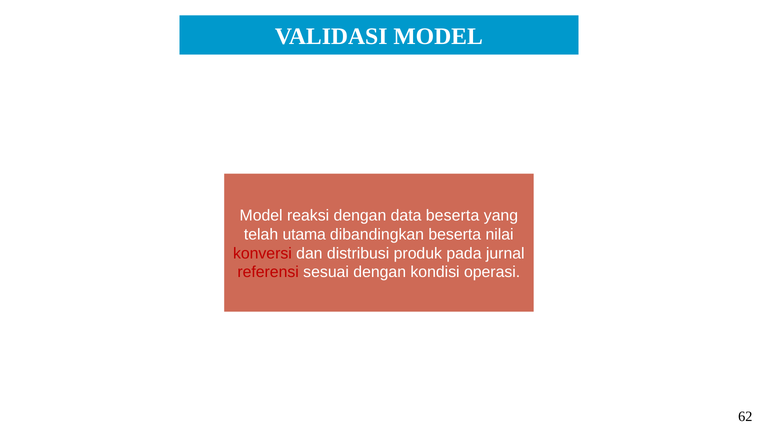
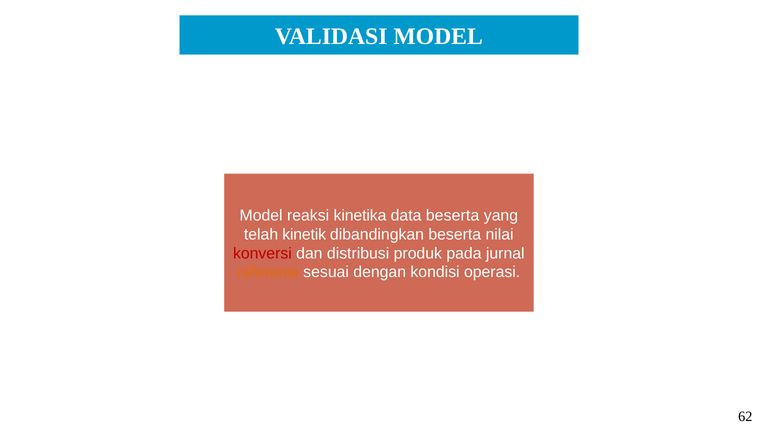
reaksi dengan: dengan -> kinetika
utama: utama -> kinetik
referensi colour: red -> orange
